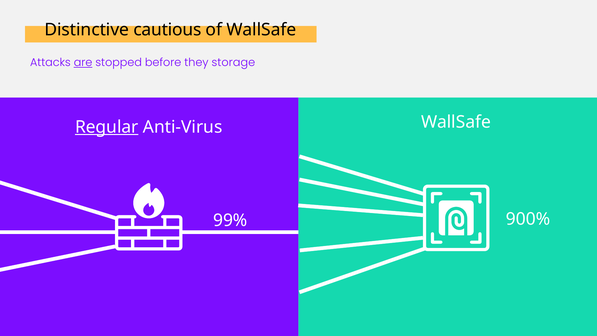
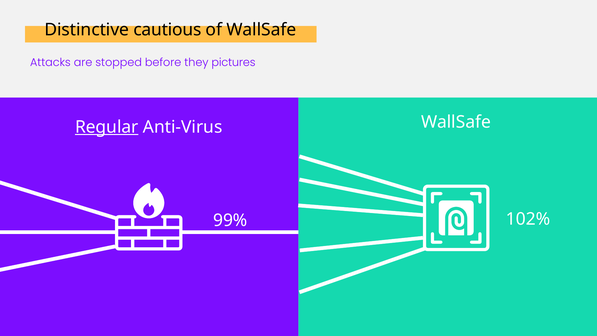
are underline: present -> none
storage: storage -> pictures
900%: 900% -> 102%
